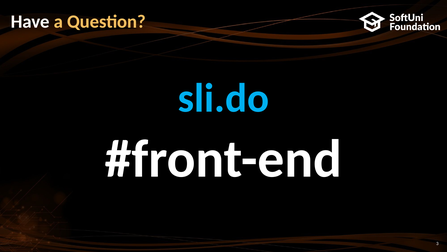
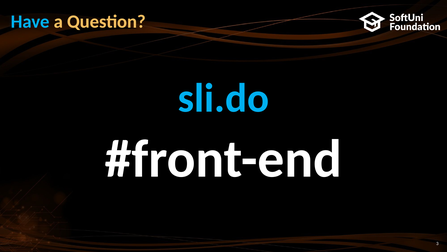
Have colour: white -> light blue
